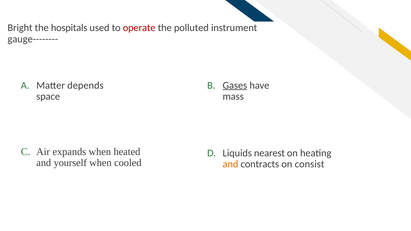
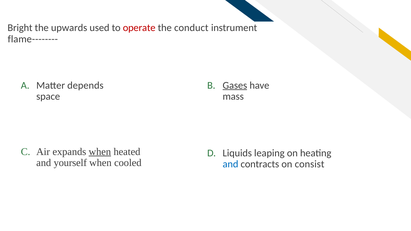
hospitals: hospitals -> upwards
polluted: polluted -> conduct
gauge--------: gauge-------- -> flame--------
when at (100, 152) underline: none -> present
nearest: nearest -> leaping
and at (230, 164) colour: orange -> blue
